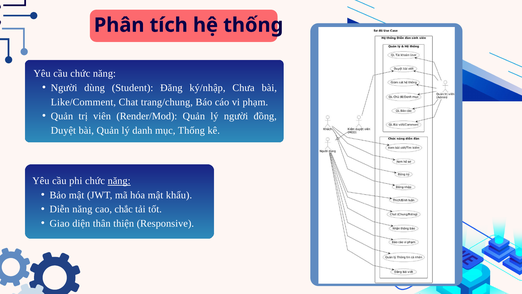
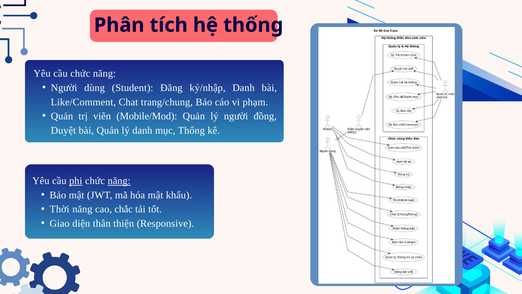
ký/nhập Chưa: Chưa -> Danh
Render/Mod: Render/Mod -> Mobile/Mod
phi underline: none -> present
Diễn: Diễn -> Thời
